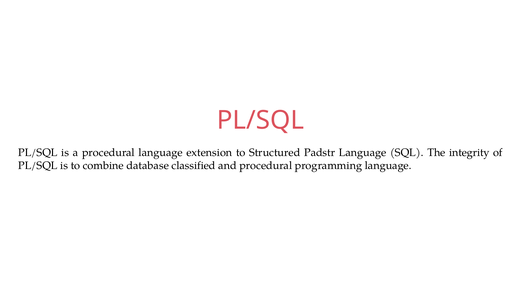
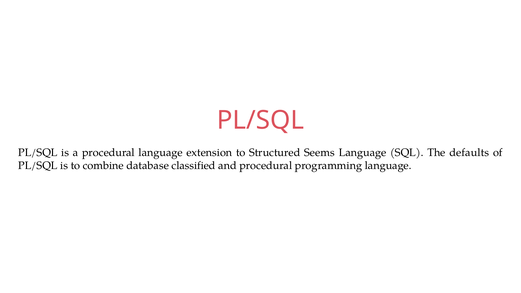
Padstr: Padstr -> Seems
integrity: integrity -> defaults
